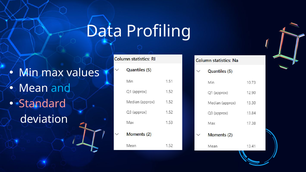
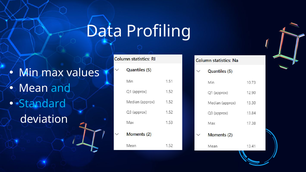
Standard colour: pink -> light blue
